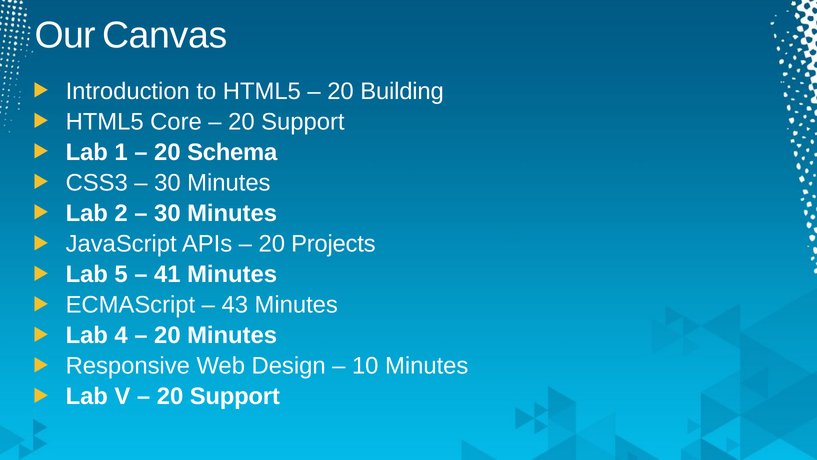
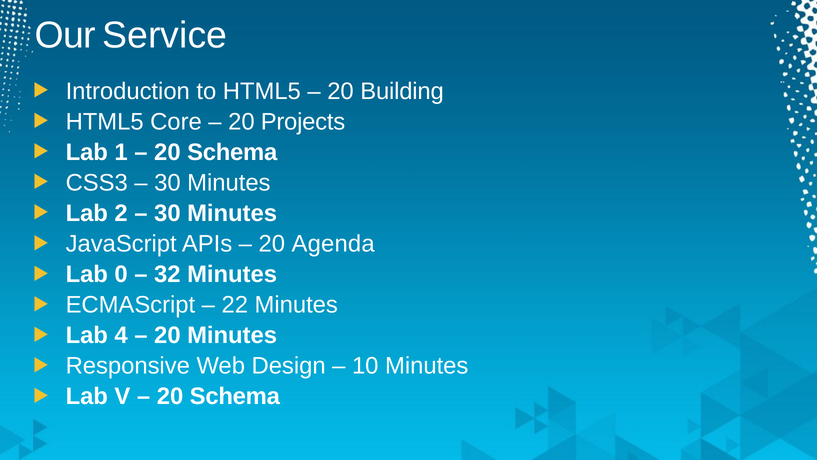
Canvas: Canvas -> Service
Support at (303, 122): Support -> Projects
Projects: Projects -> Agenda
5: 5 -> 0
41: 41 -> 32
43: 43 -> 22
Support at (235, 396): Support -> Schema
